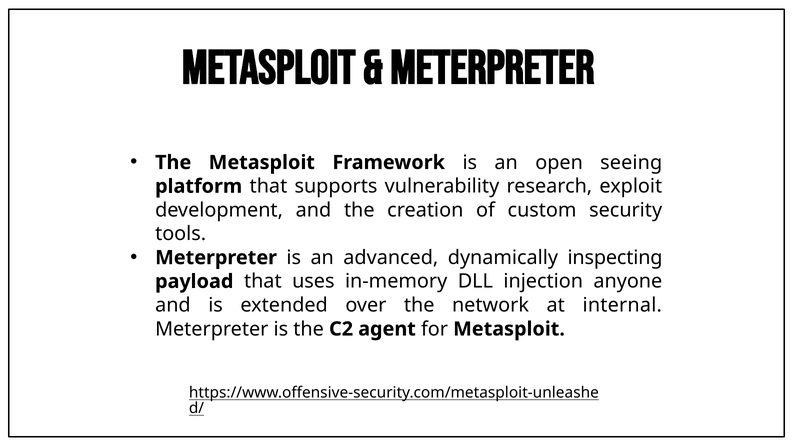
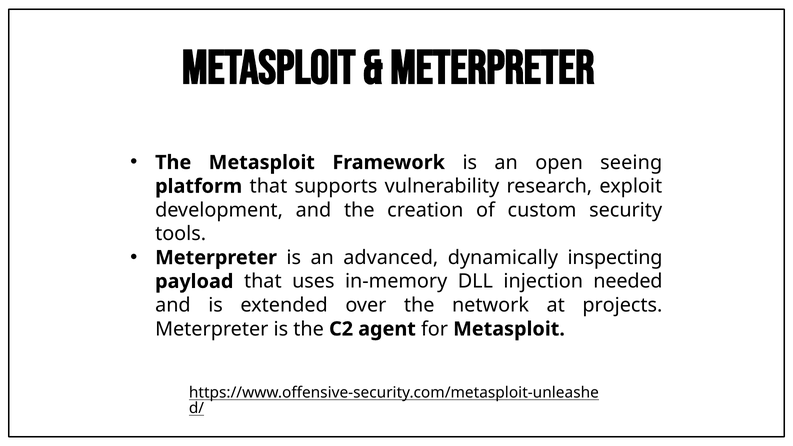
anyone: anyone -> needed
internal: internal -> projects
